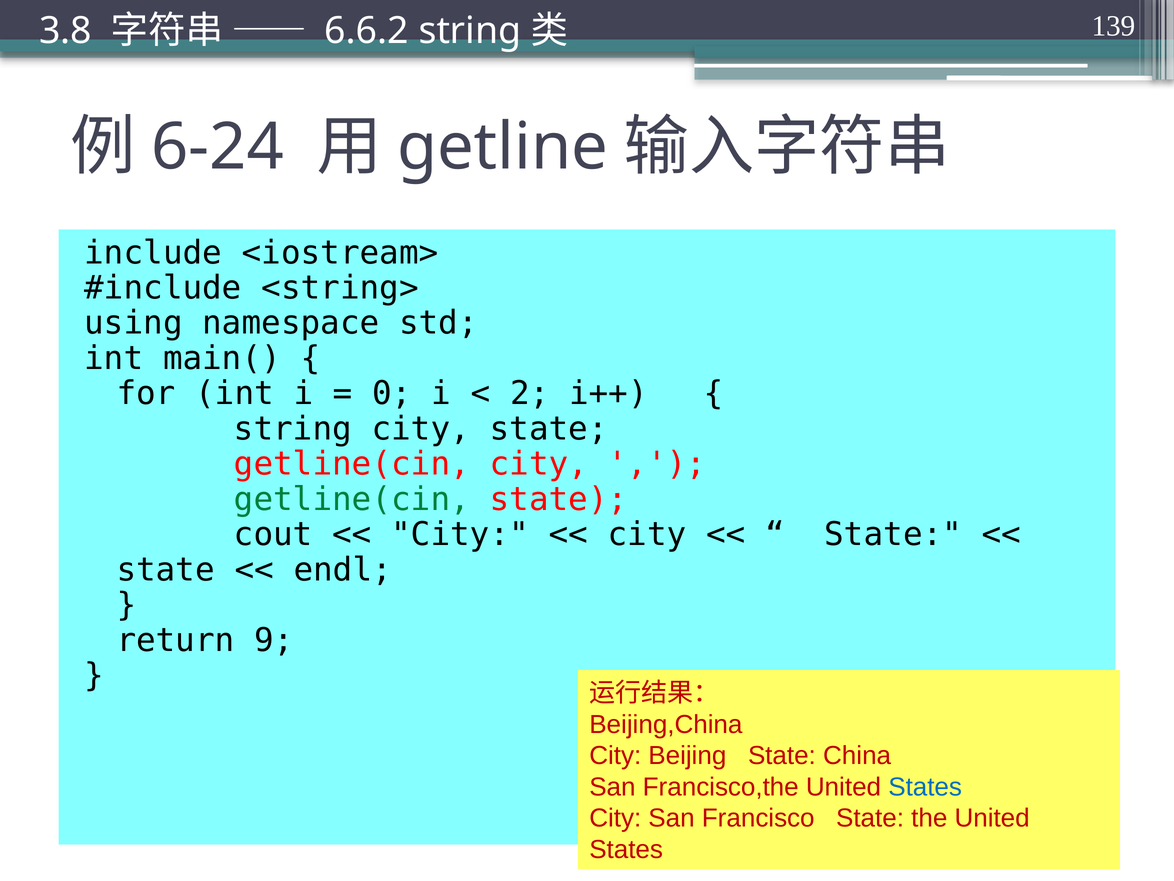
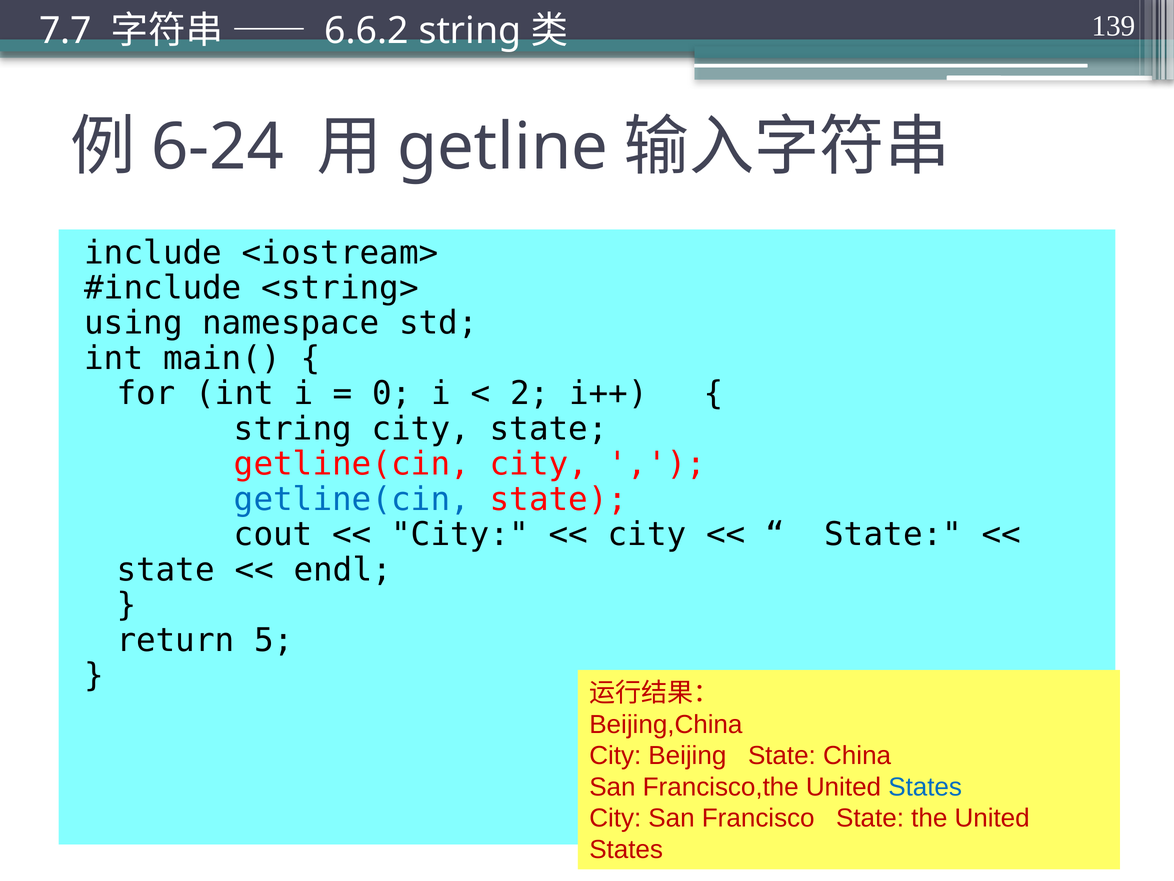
3.8: 3.8 -> 7.7
getline(cin at (352, 499) colour: green -> blue
9: 9 -> 5
